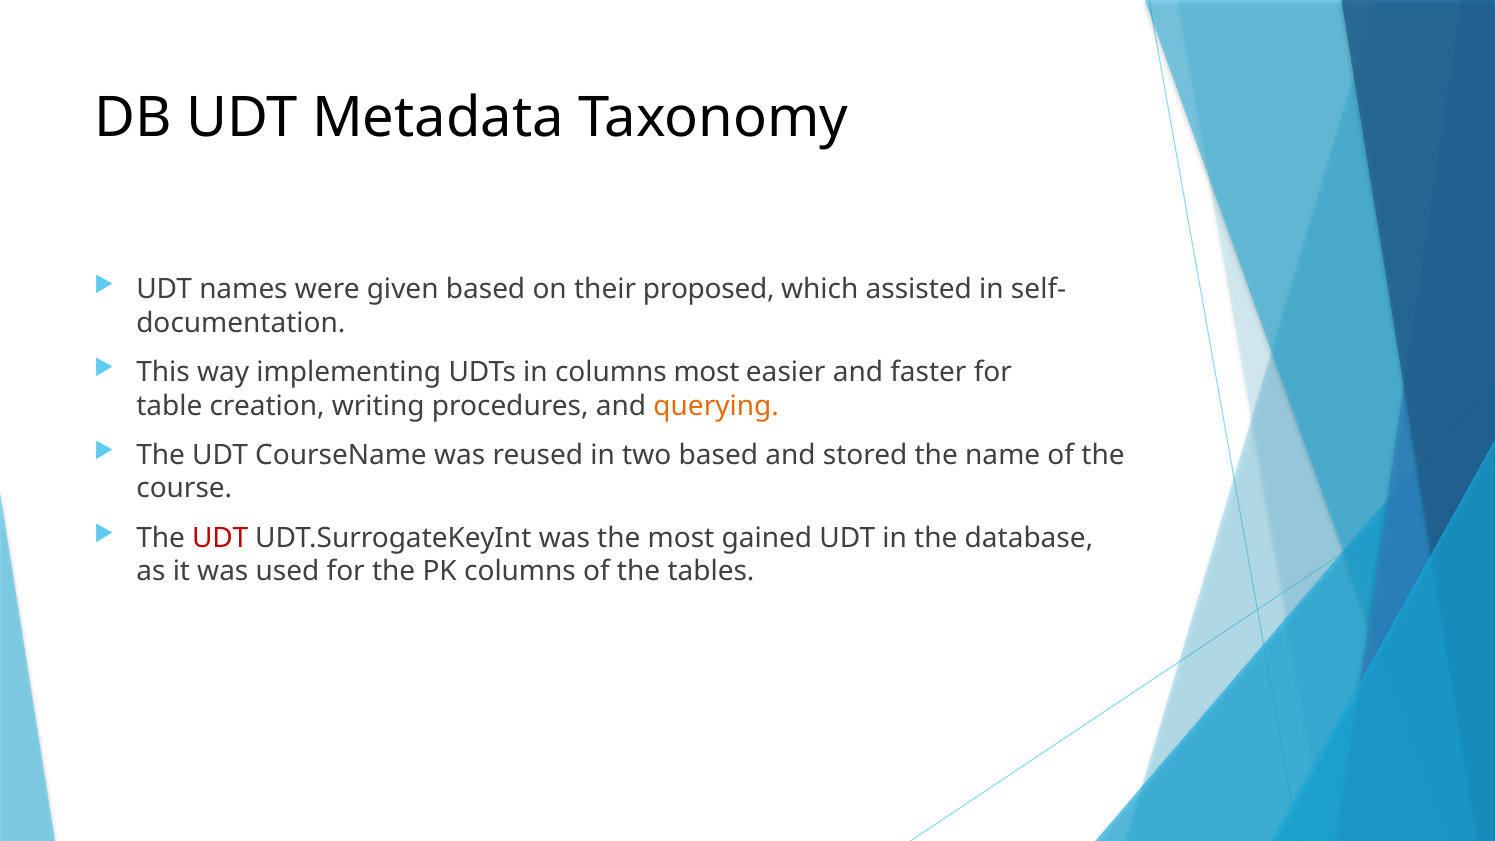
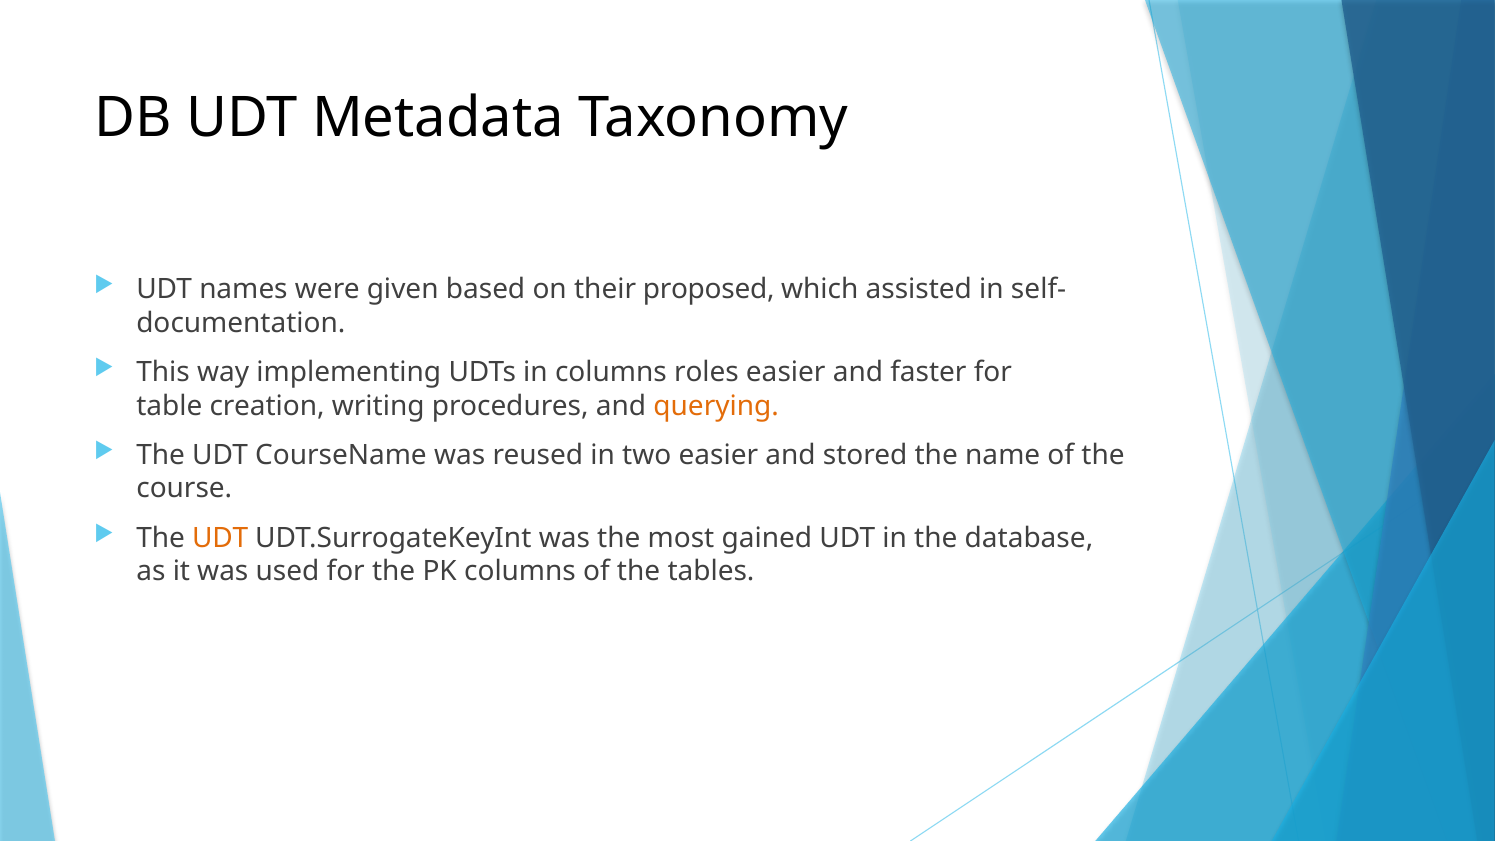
columns most: most -> roles
two based: based -> easier
UDT at (220, 538) colour: red -> orange
